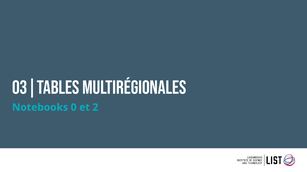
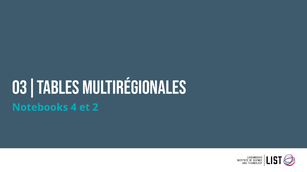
0: 0 -> 4
